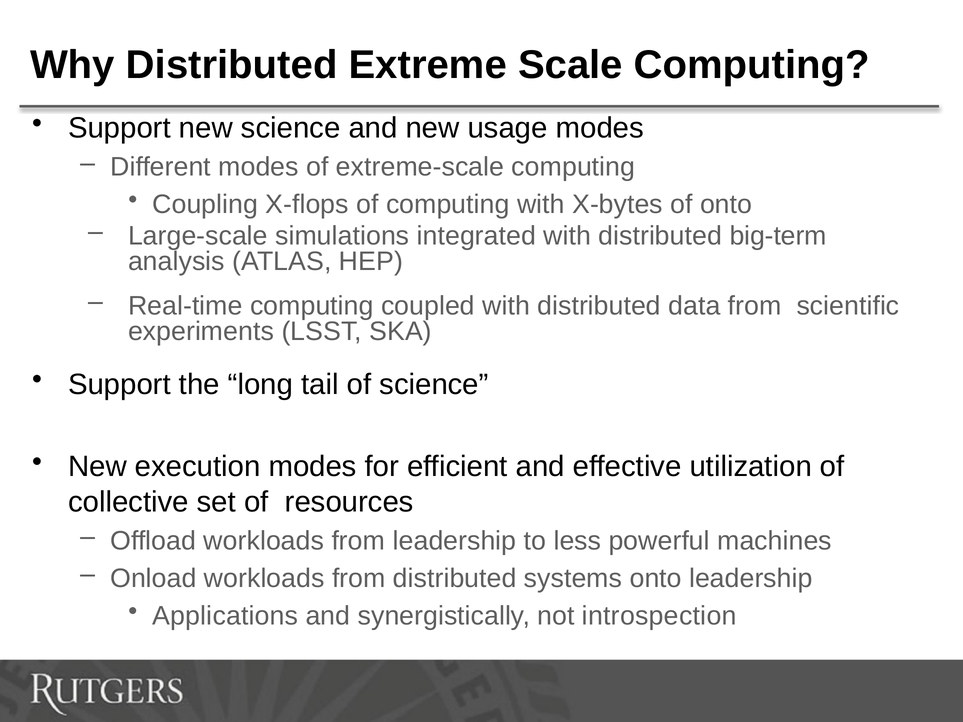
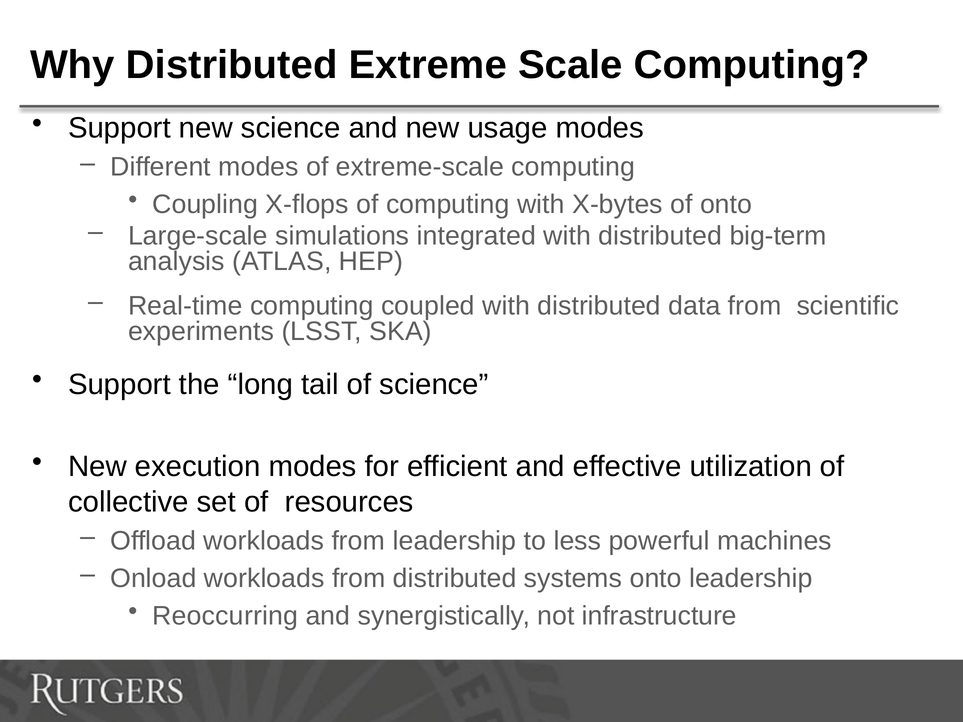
Applications: Applications -> Reoccurring
introspection: introspection -> infrastructure
